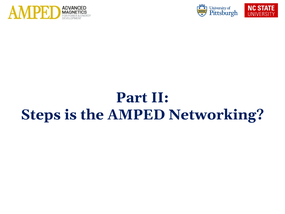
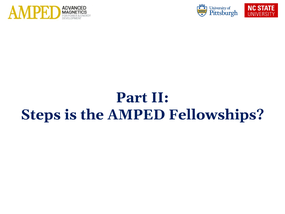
Networking: Networking -> Fellowships
